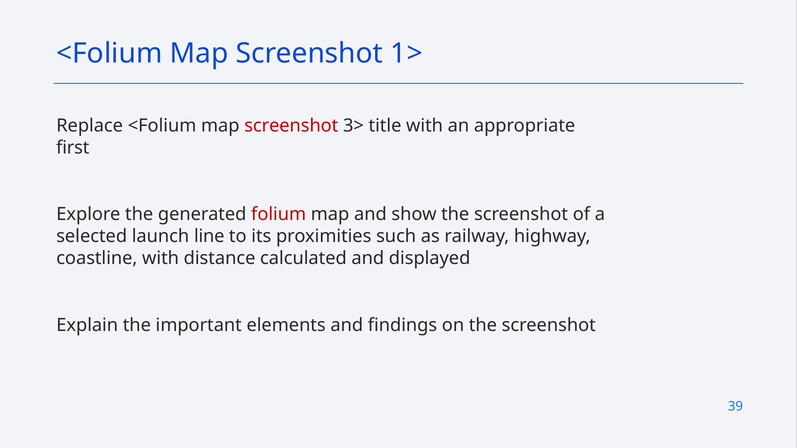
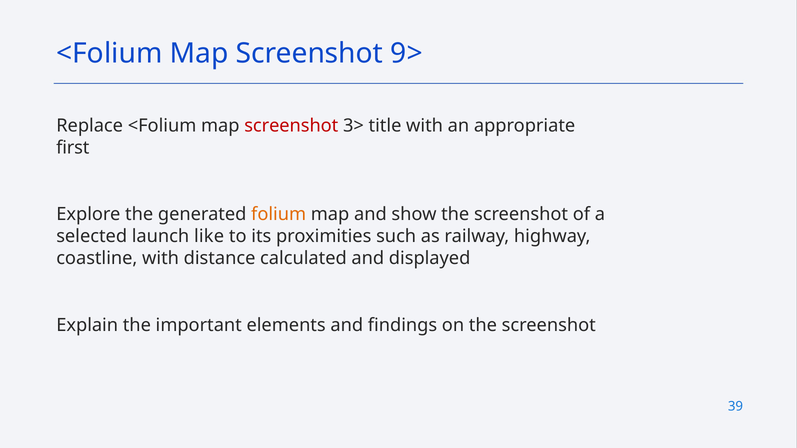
1>: 1> -> 9>
folium colour: red -> orange
line: line -> like
